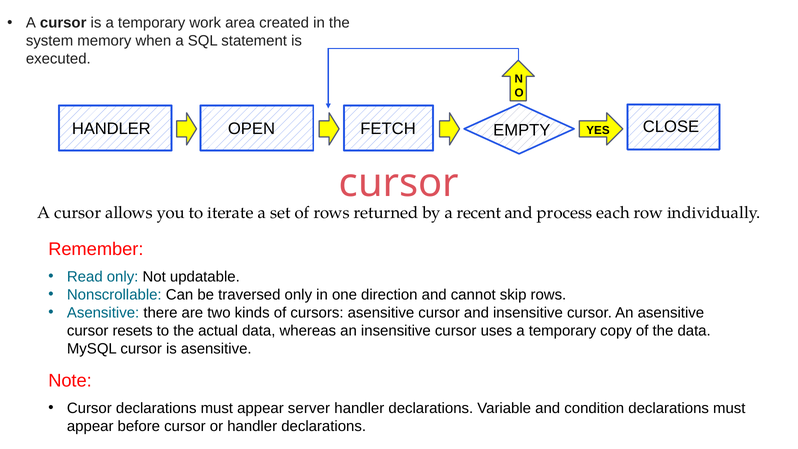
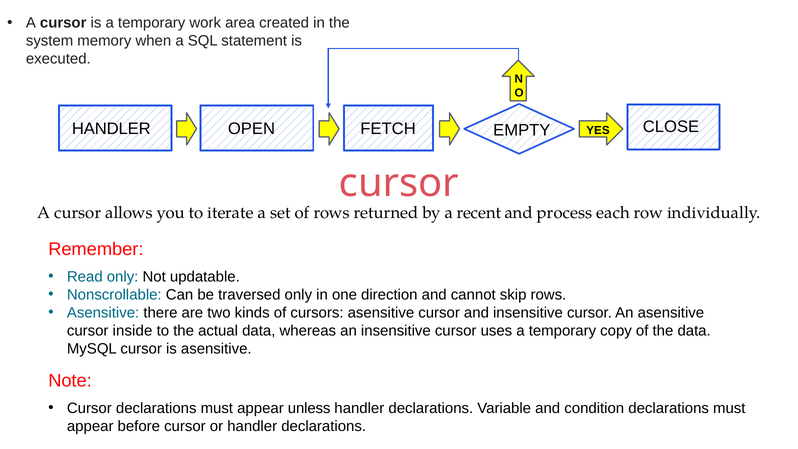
resets: resets -> inside
server: server -> unless
